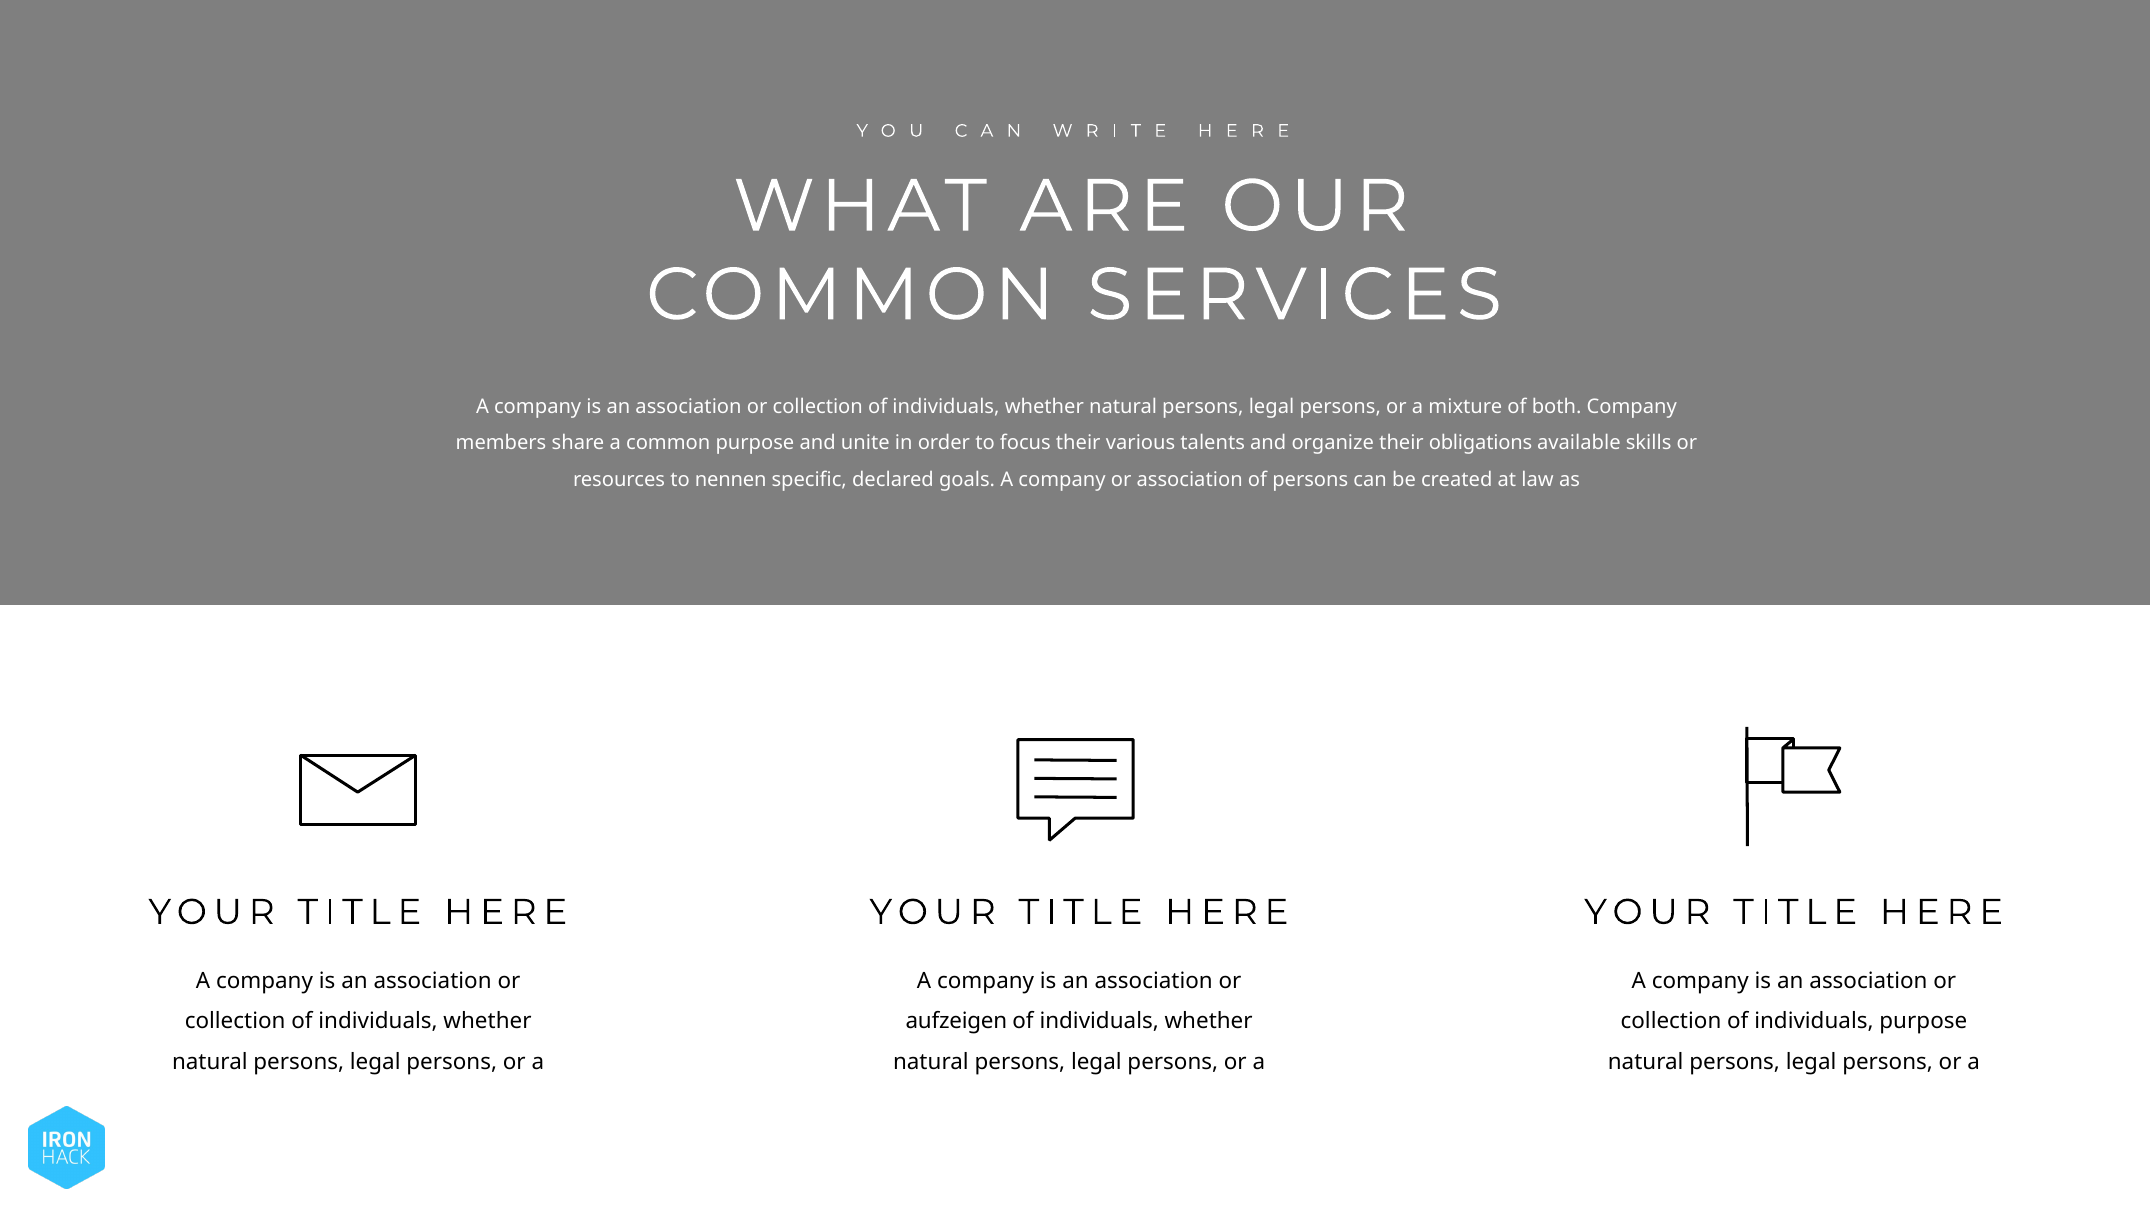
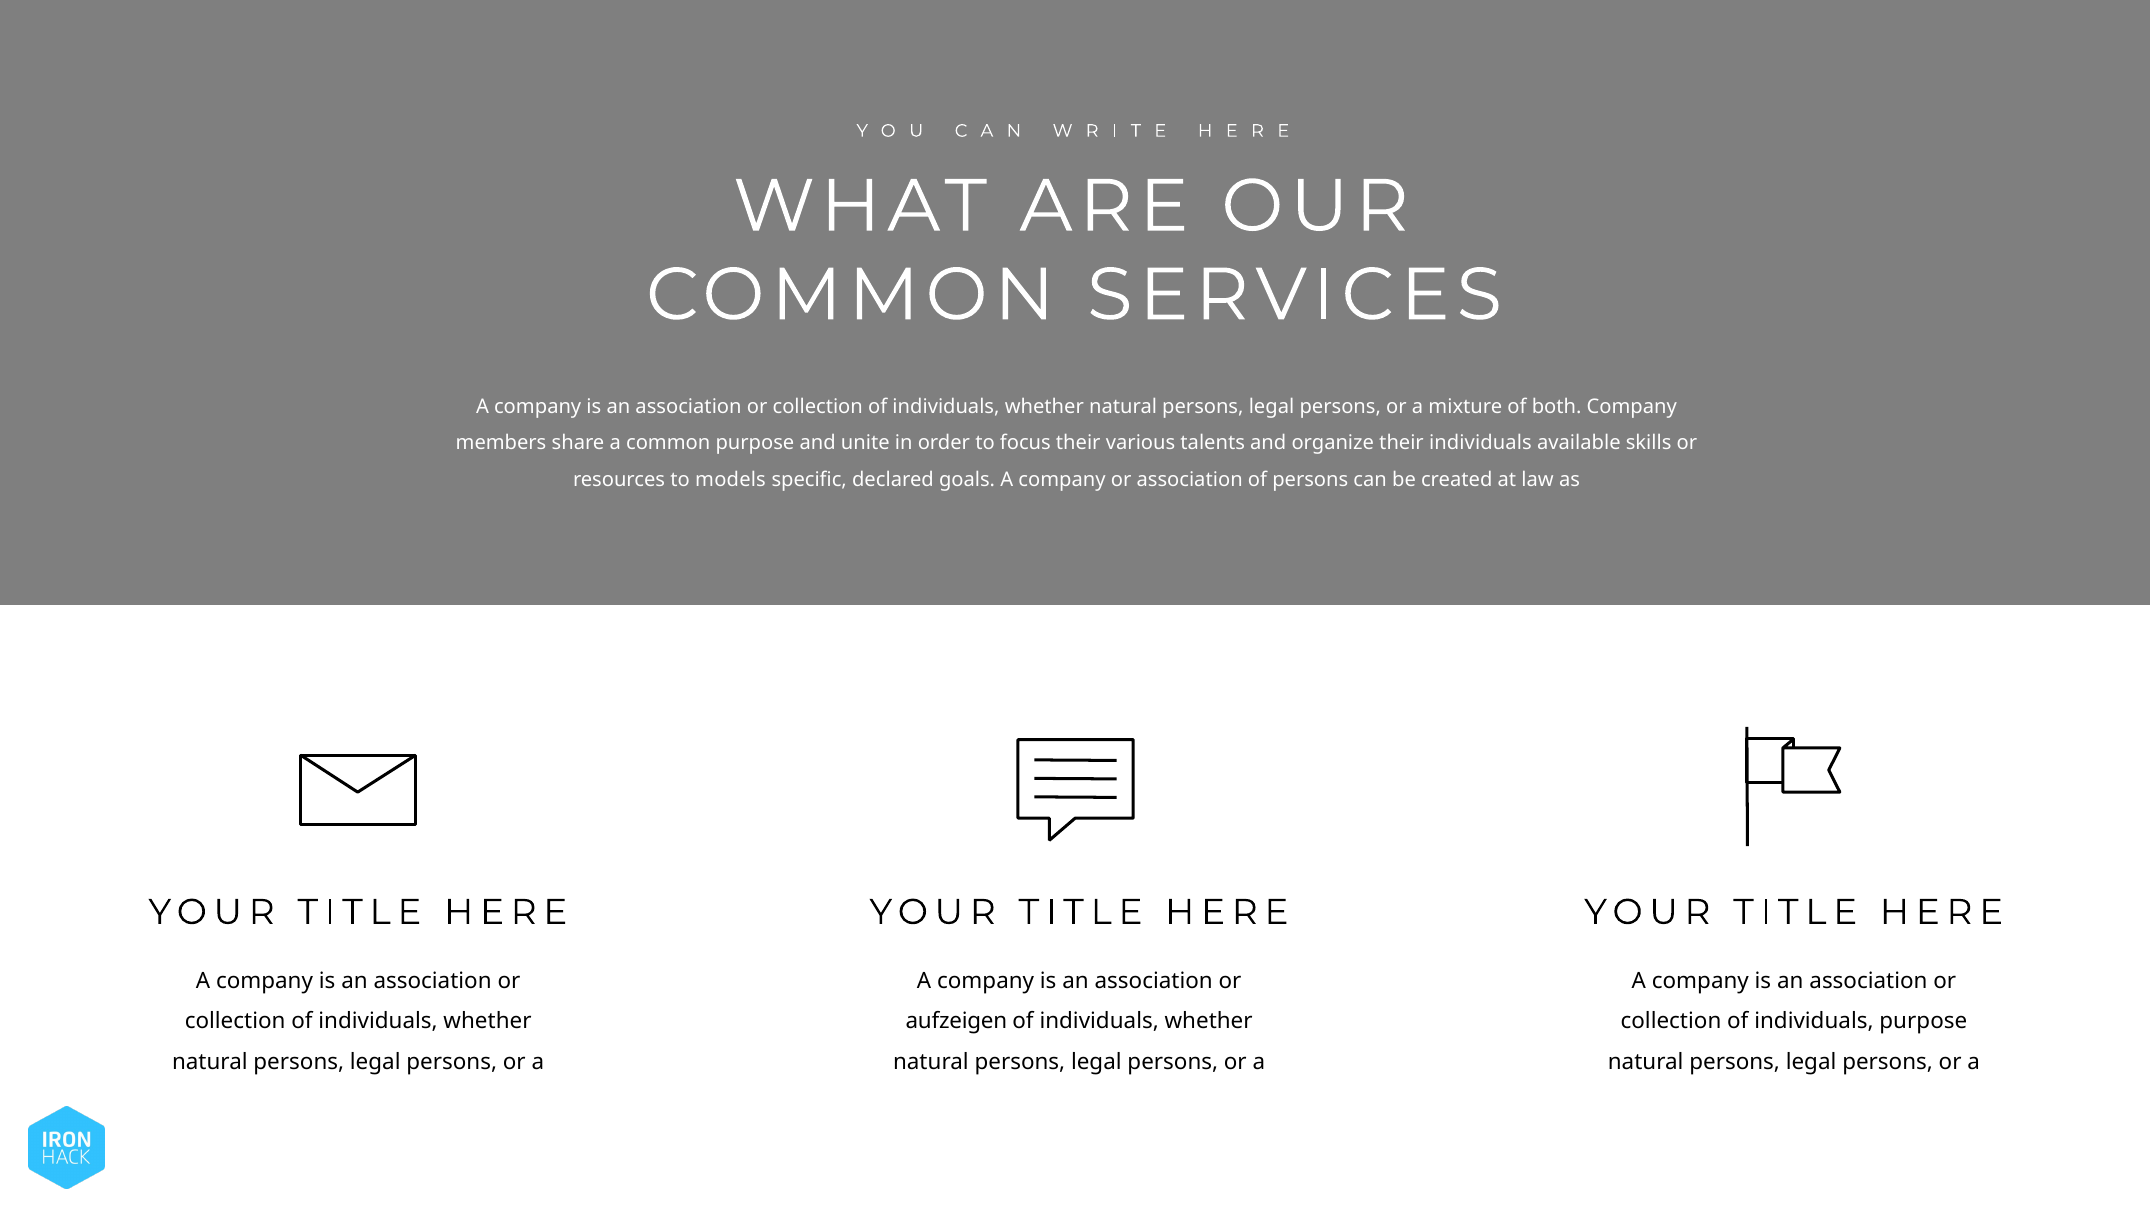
their obligations: obligations -> individuals
nennen: nennen -> models
